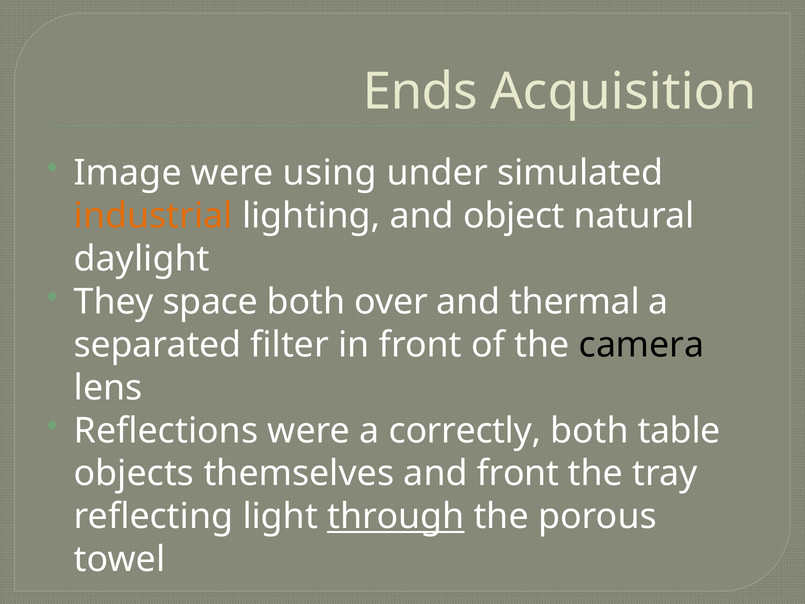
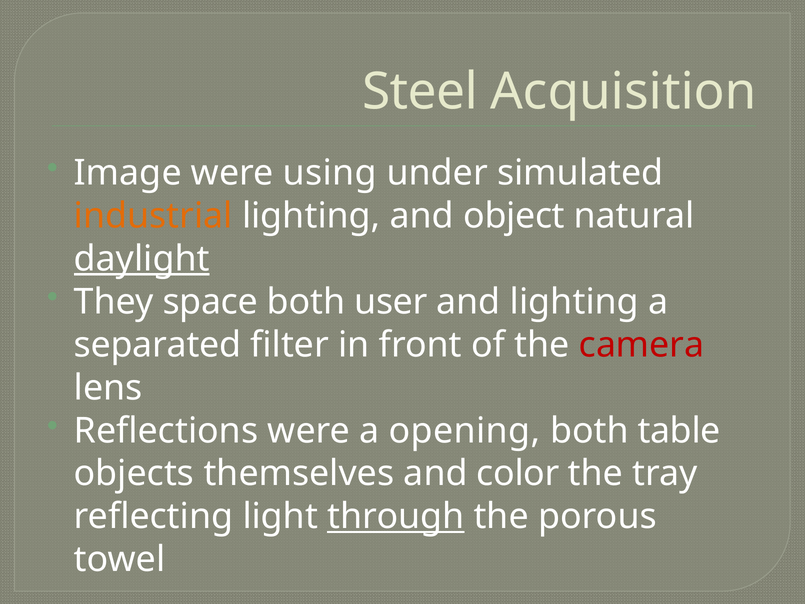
Ends: Ends -> Steel
daylight underline: none -> present
over: over -> user
and thermal: thermal -> lighting
camera colour: black -> red
correctly: correctly -> opening
and front: front -> color
